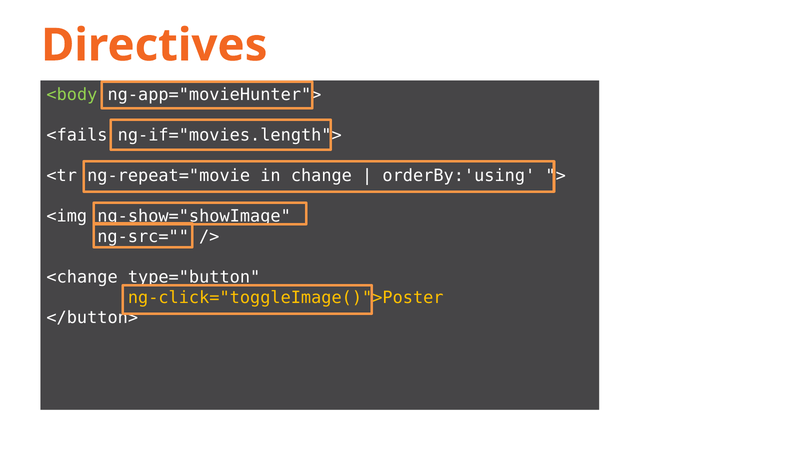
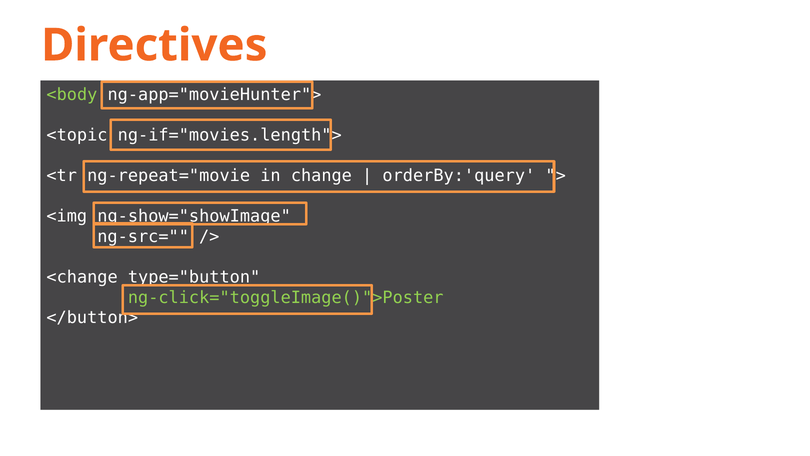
<fails: <fails -> <topic
orderBy:'using: orderBy:'using -> orderBy:'query
ng-click="toggleImage()">Poster colour: yellow -> light green
